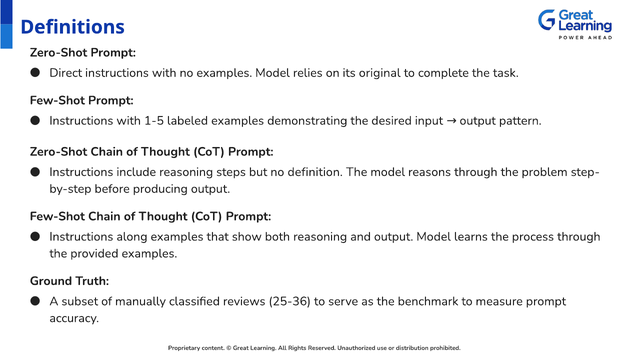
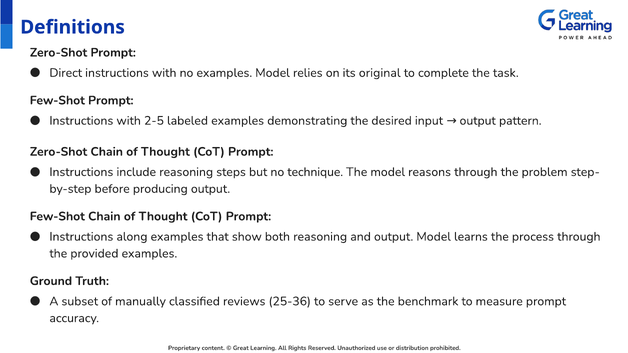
1-5: 1-5 -> 2-5
definition: definition -> technique
